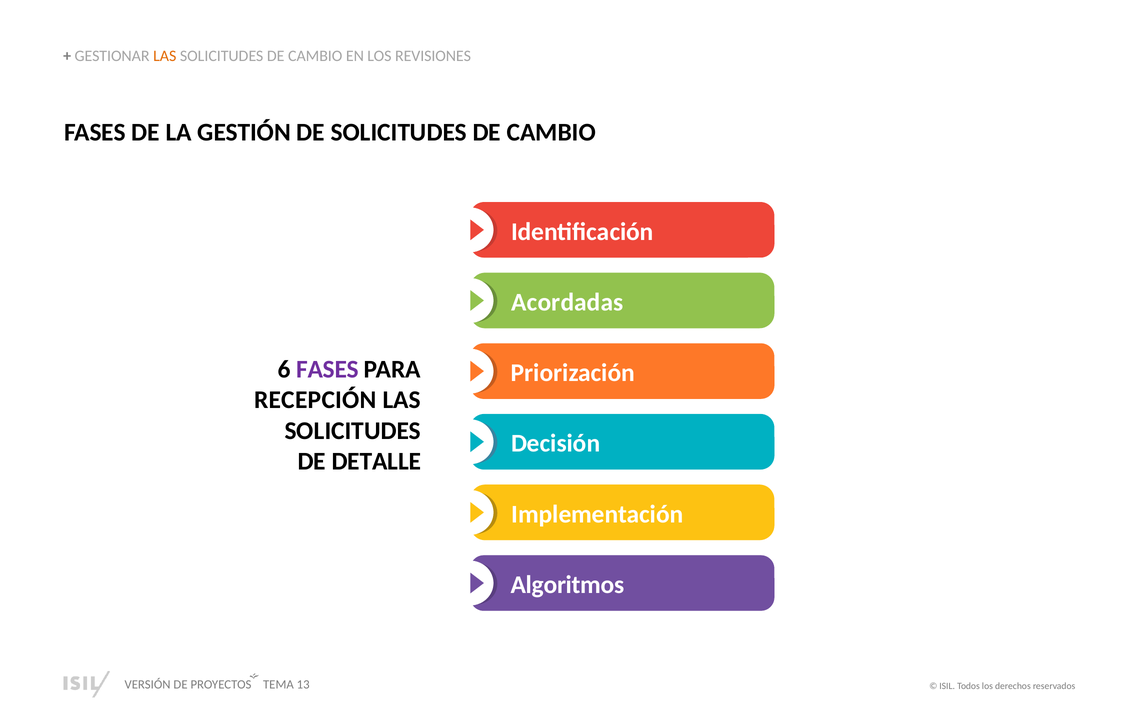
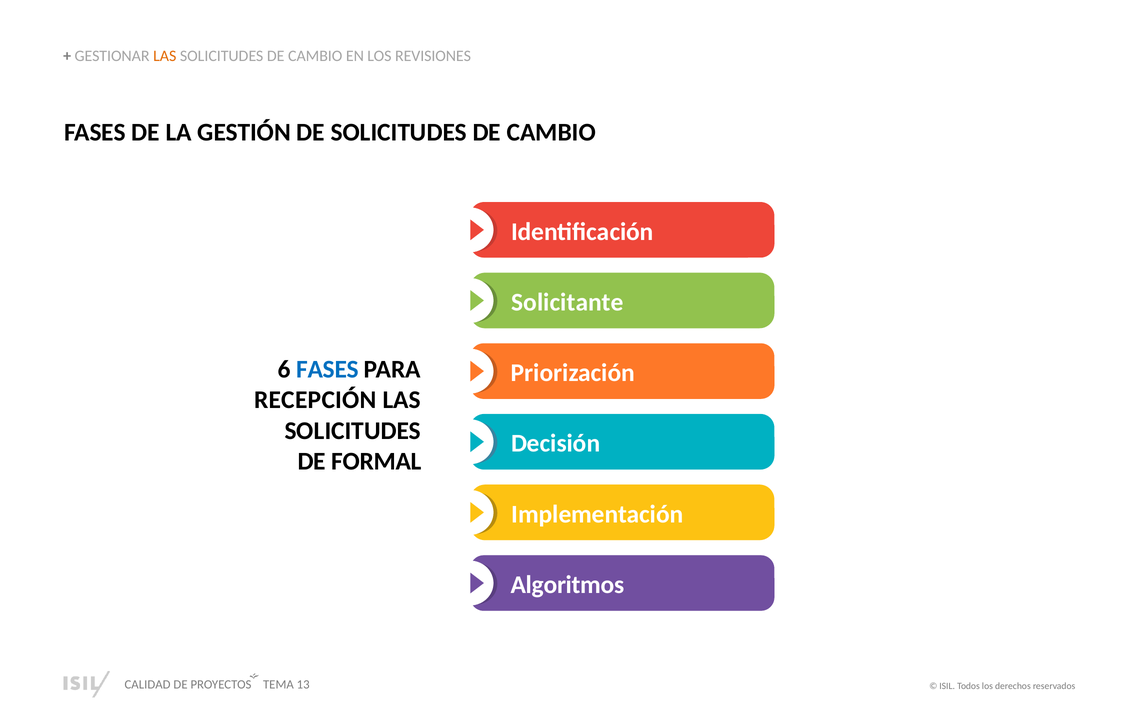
Acordadas: Acordadas -> Solicitante
FASES at (327, 369) colour: purple -> blue
DETALLE: DETALLE -> FORMAL
VERSIÓN: VERSIÓN -> CALIDAD
